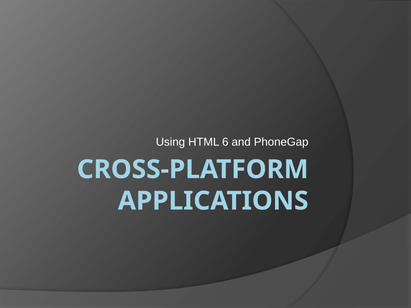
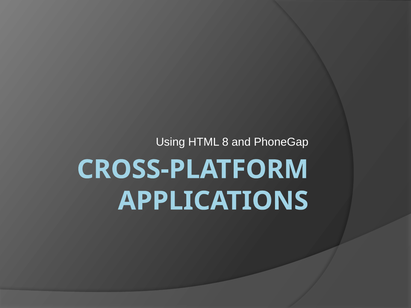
6: 6 -> 8
